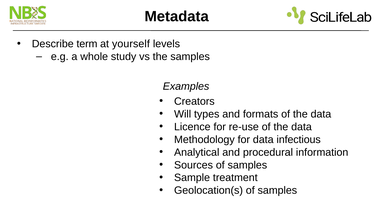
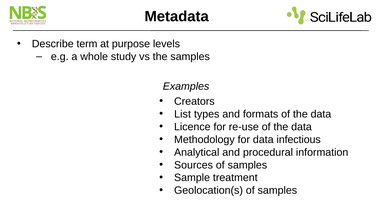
yourself: yourself -> purpose
Will: Will -> List
